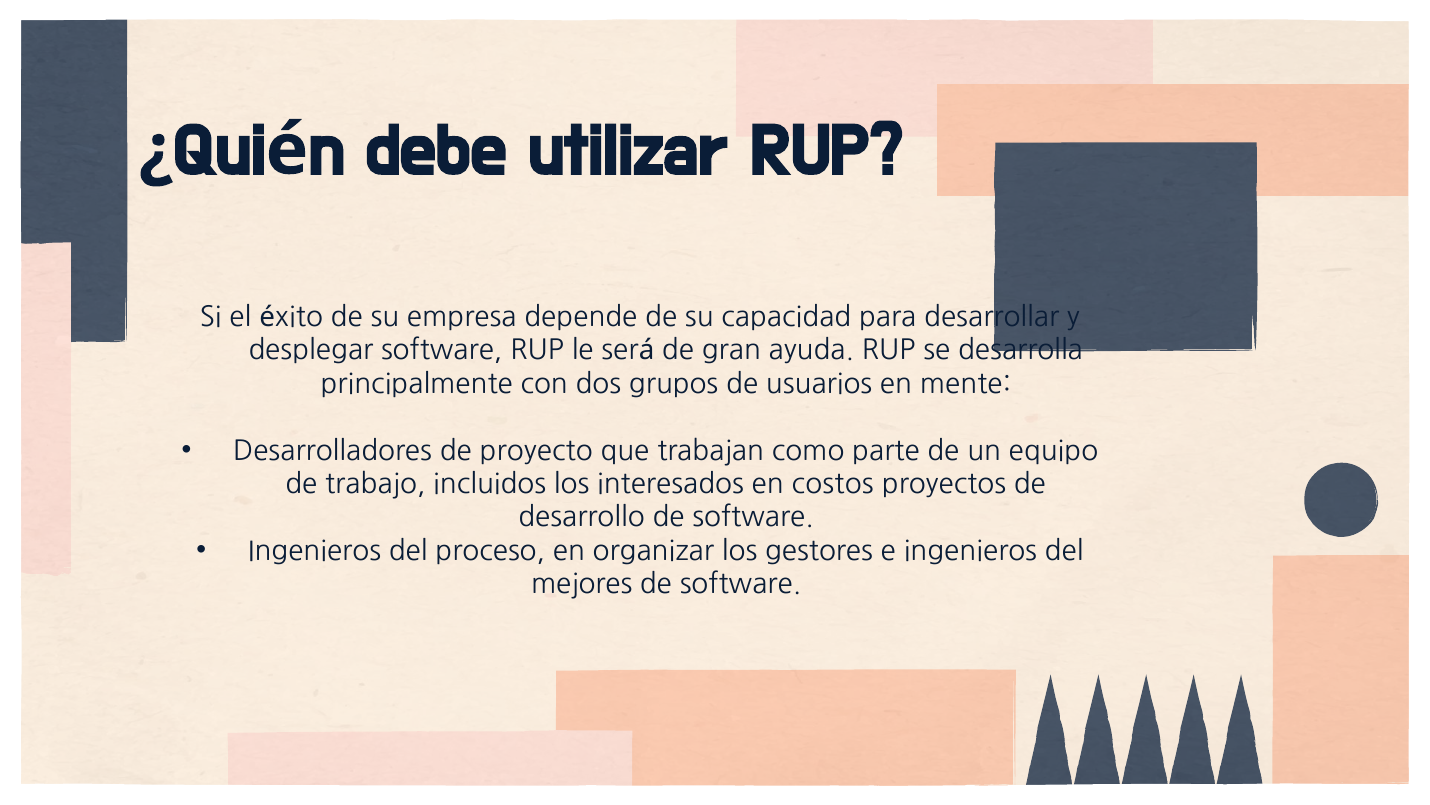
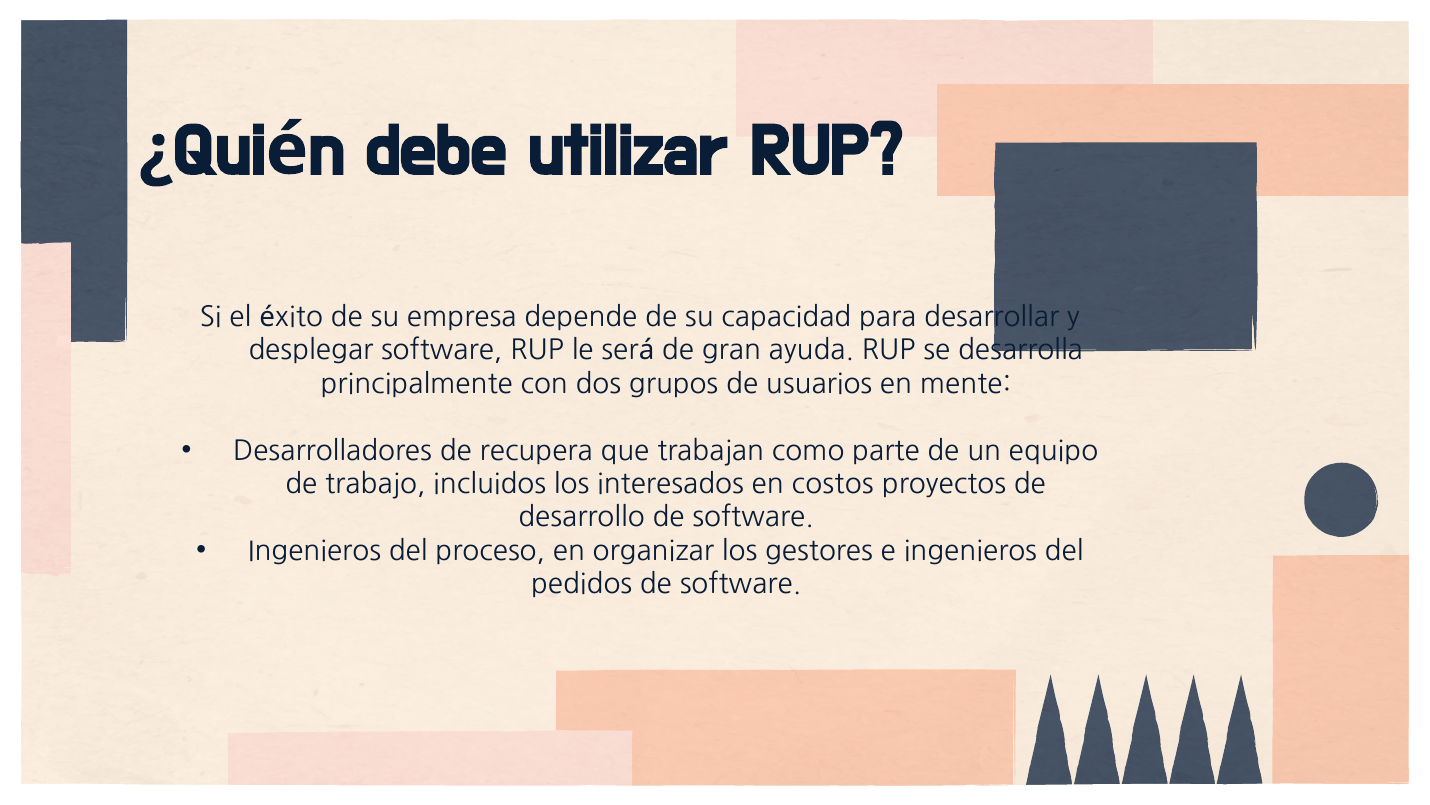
proyecto: proyecto -> recupera
mejores: mejores -> pedidos
